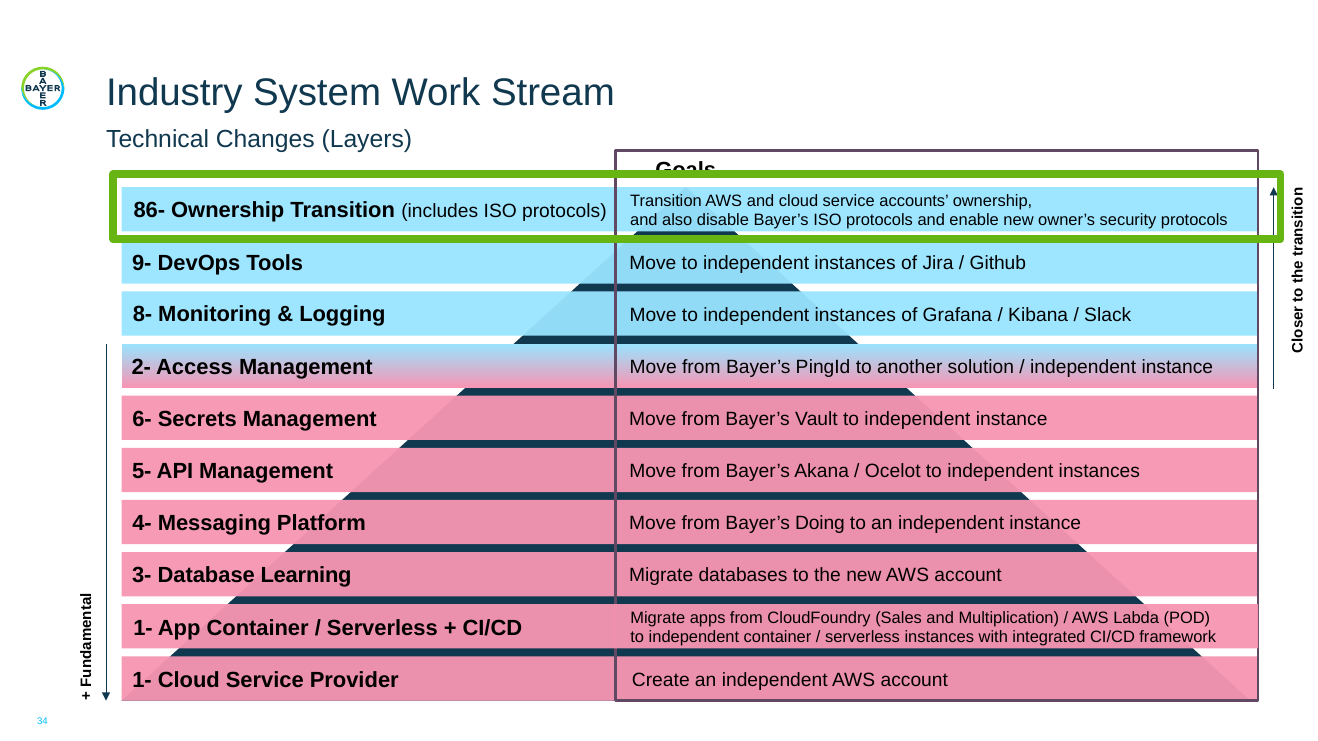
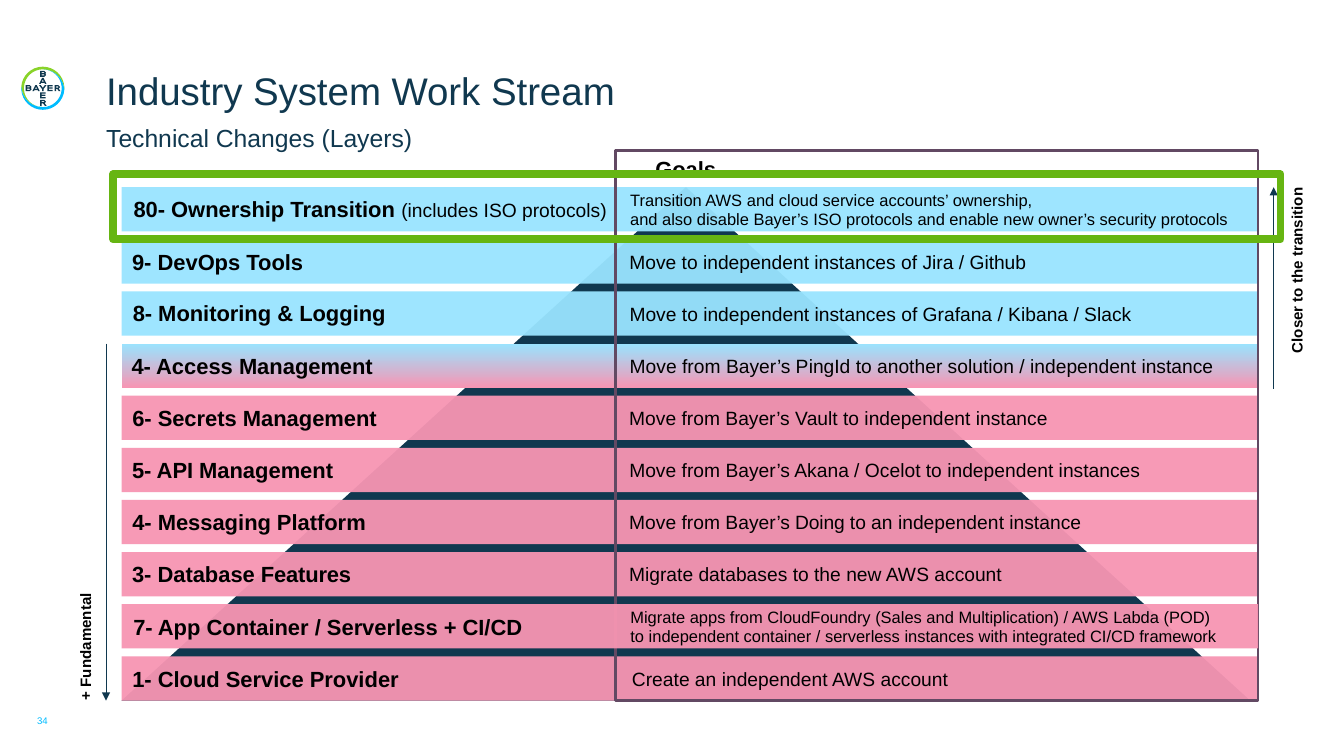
86-: 86- -> 80-
2- at (141, 367): 2- -> 4-
Learning: Learning -> Features
1- at (143, 628): 1- -> 7-
